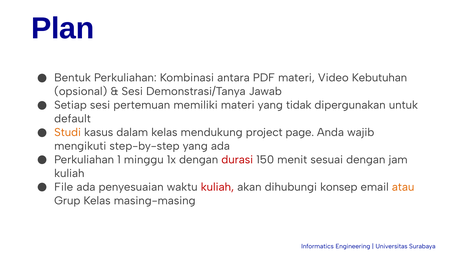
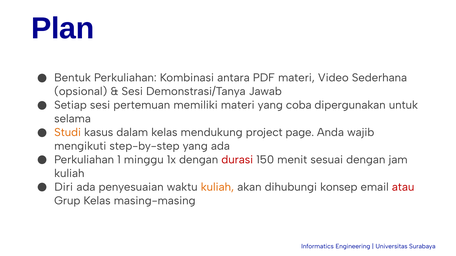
Kebutuhan: Kebutuhan -> Sederhana
tidak: tidak -> coba
default: default -> selama
File: File -> Diri
kuliah at (217, 187) colour: red -> orange
atau colour: orange -> red
